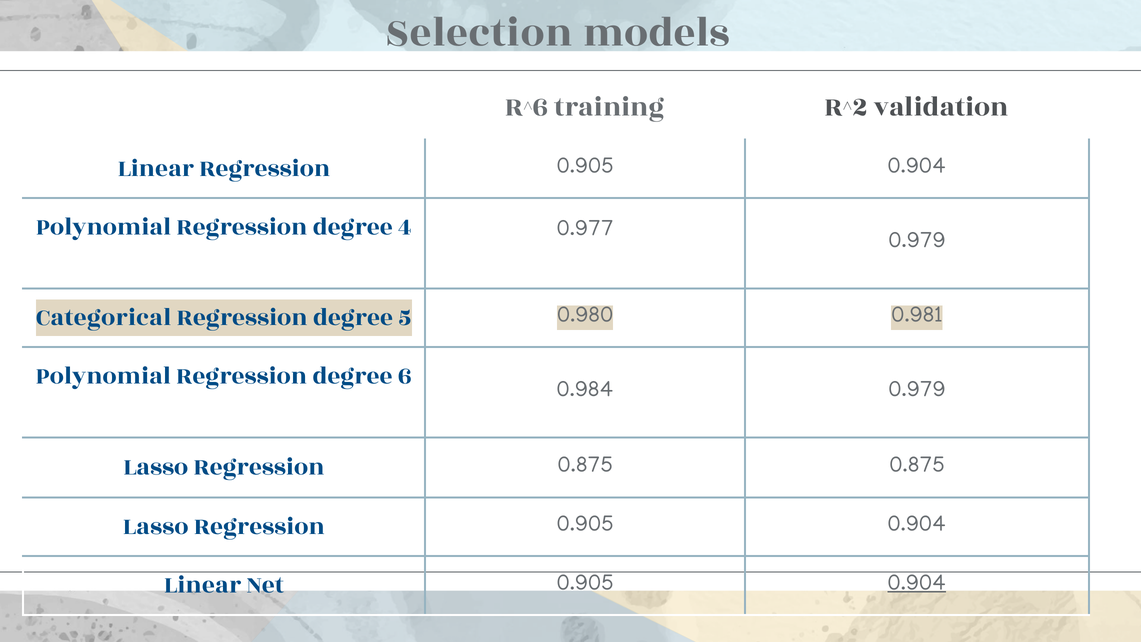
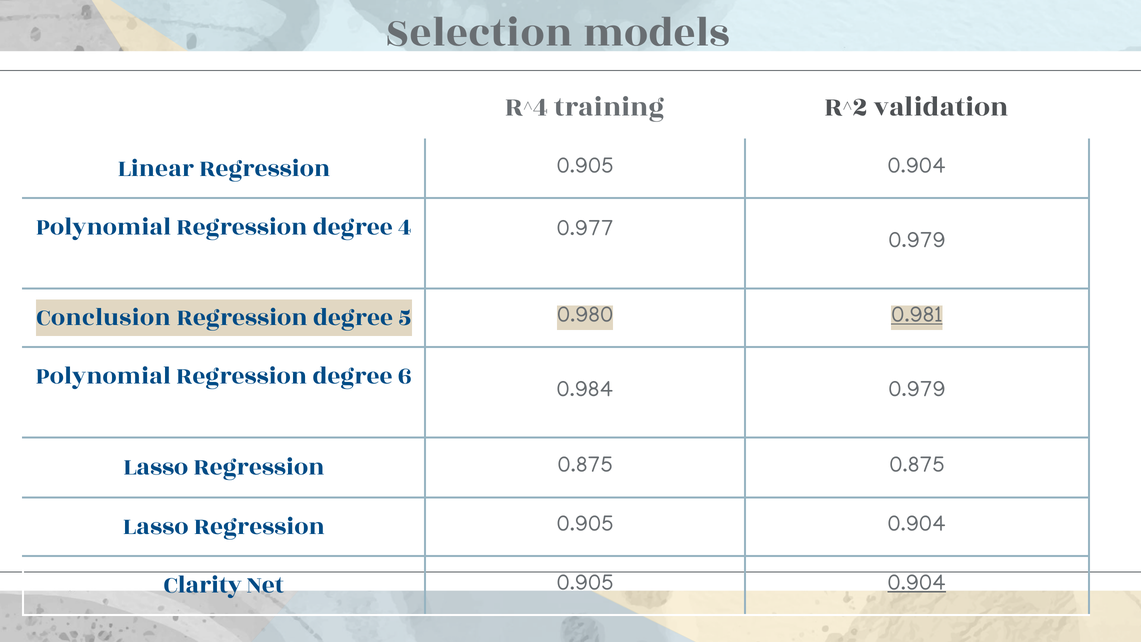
R^6: R^6 -> R^4
Categorical: Categorical -> Conclusion
0.981 underline: none -> present
Linear at (203, 584): Linear -> Clarity
